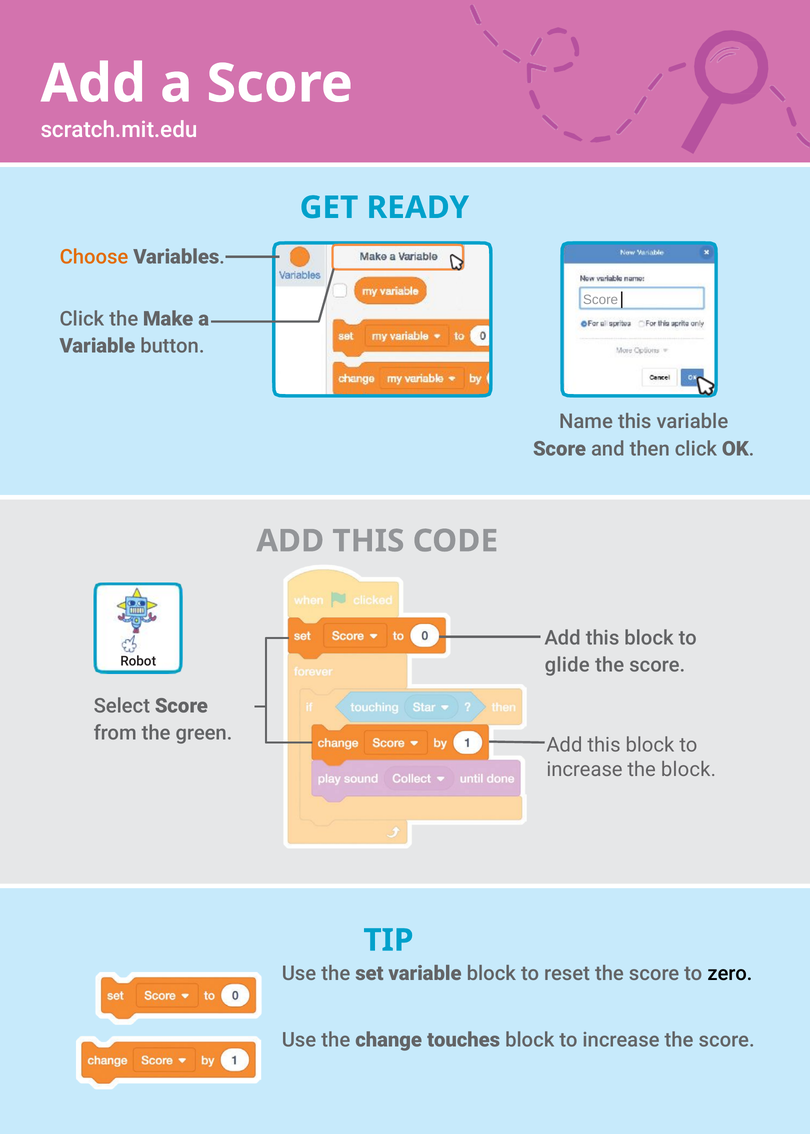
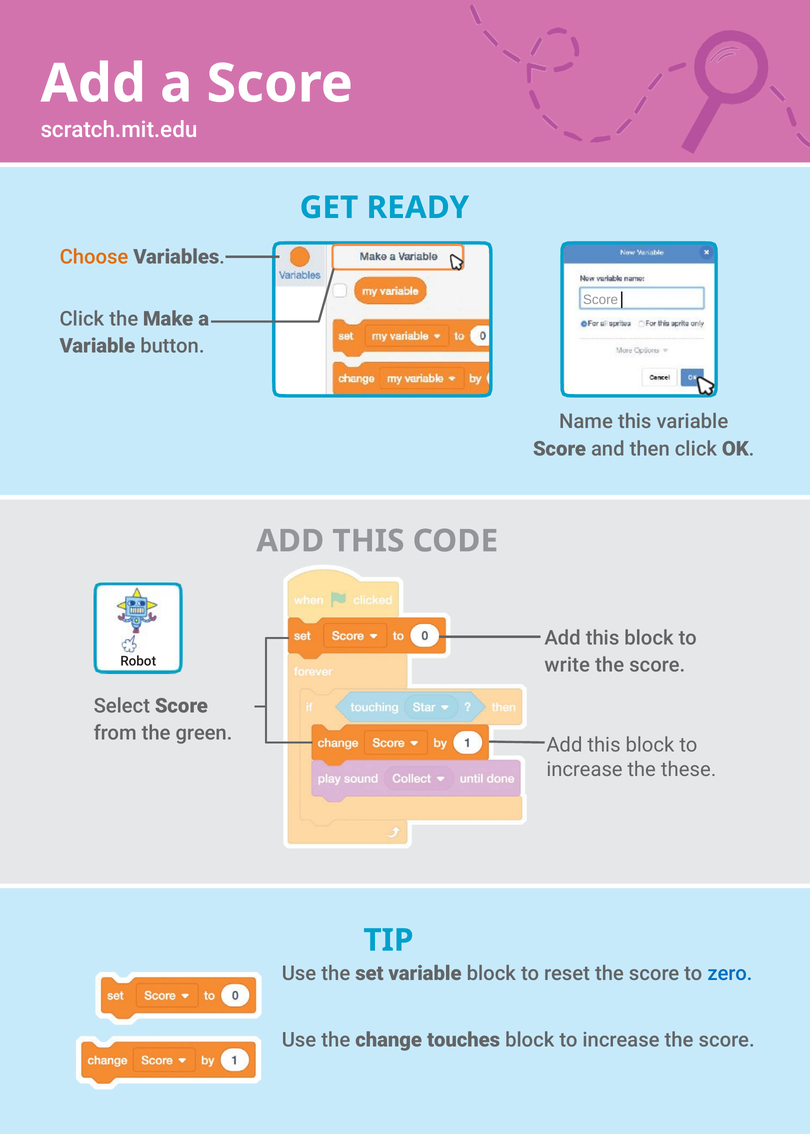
glide: glide -> write
the block: block -> these
zero colour: black -> blue
